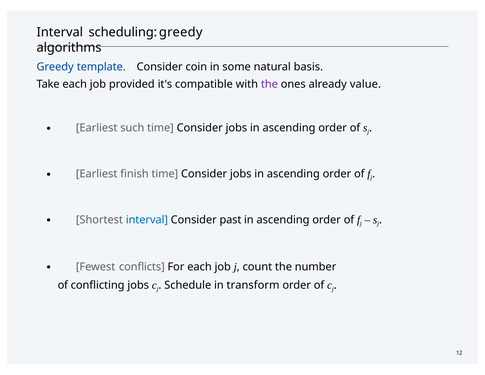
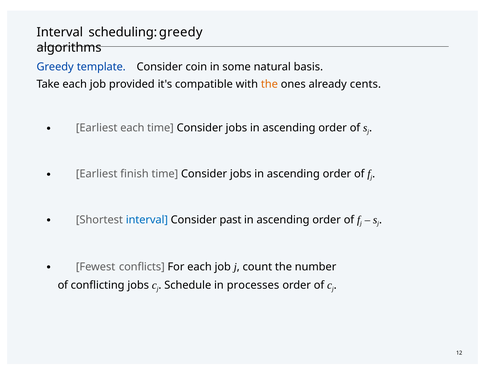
the at (269, 84) colour: purple -> orange
value: value -> cents
such at (132, 128): such -> each
transform: transform -> processes
